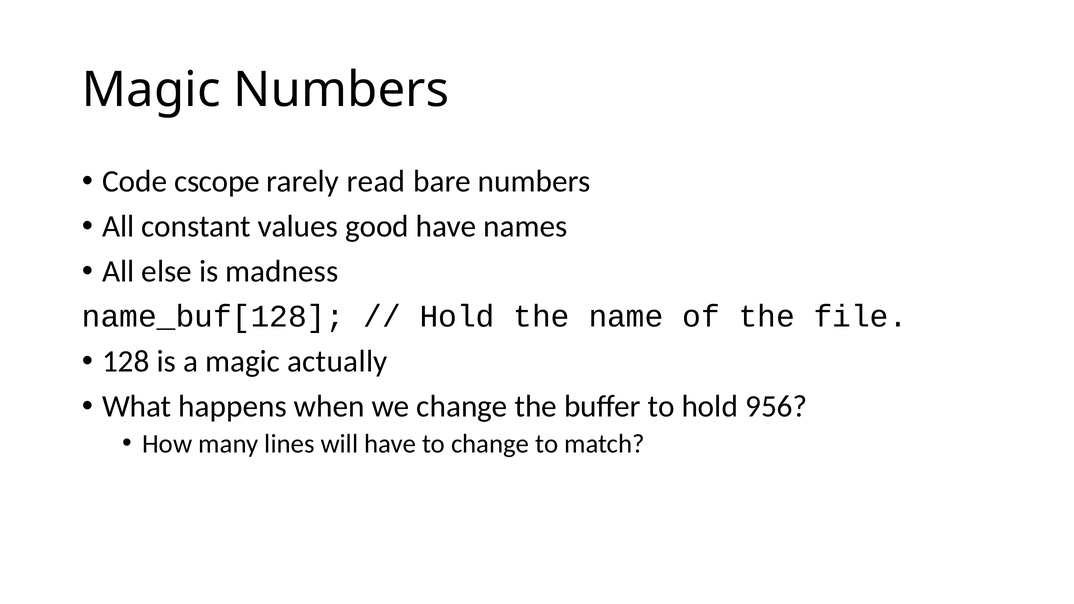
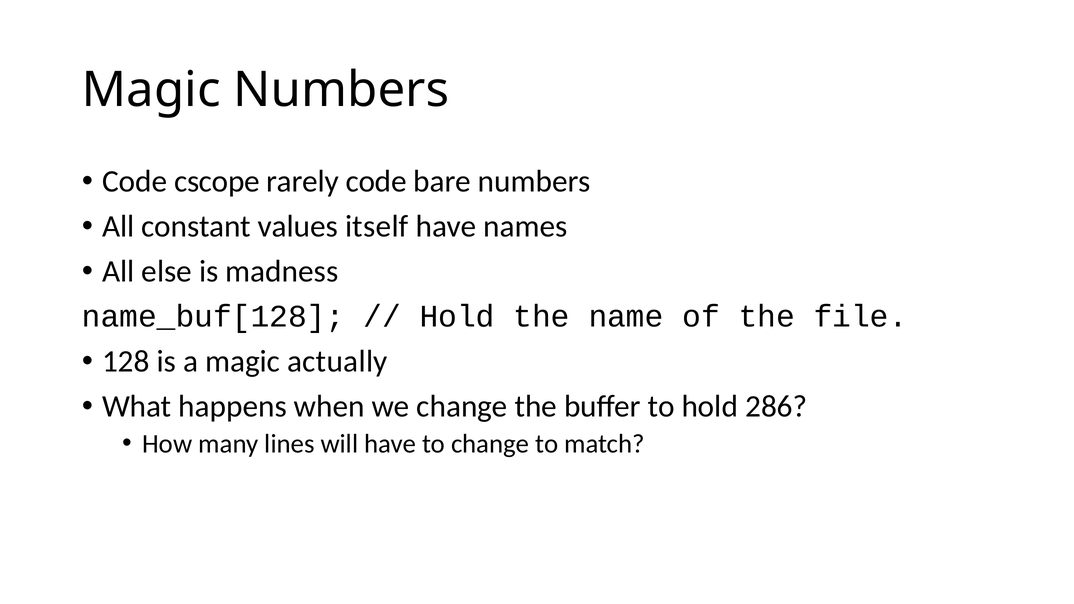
rarely read: read -> code
good: good -> itself
956: 956 -> 286
